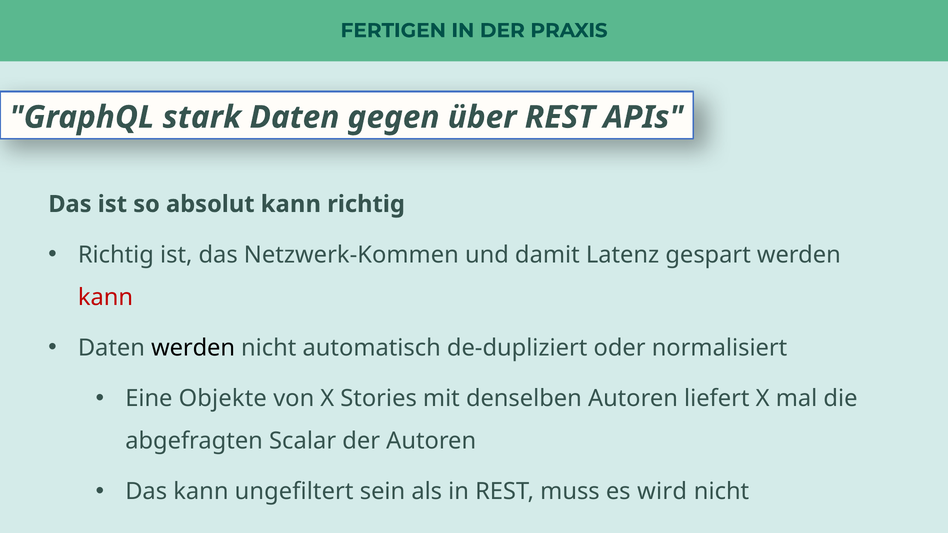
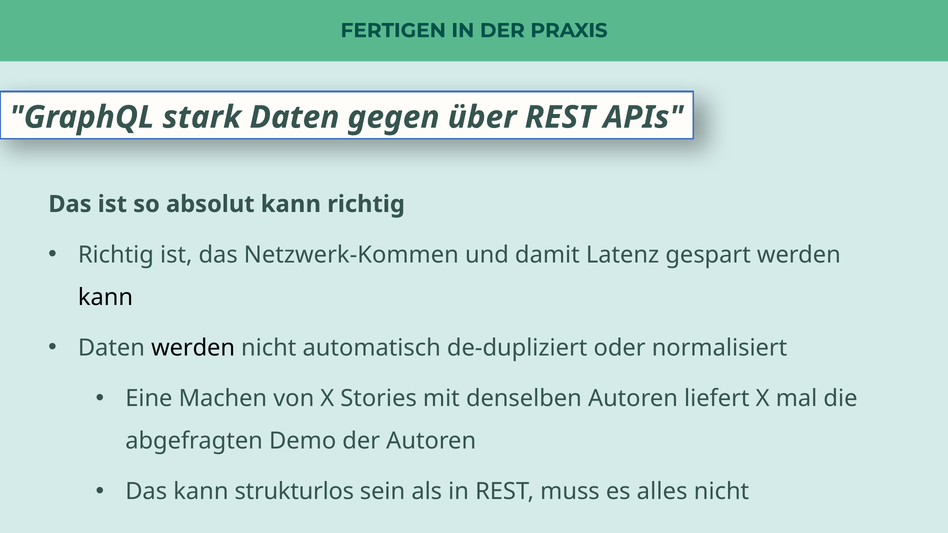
kann at (105, 298) colour: red -> black
Objekte: Objekte -> Machen
Scalar: Scalar -> Demo
ungefiltert: ungefiltert -> strukturlos
wird: wird -> alles
